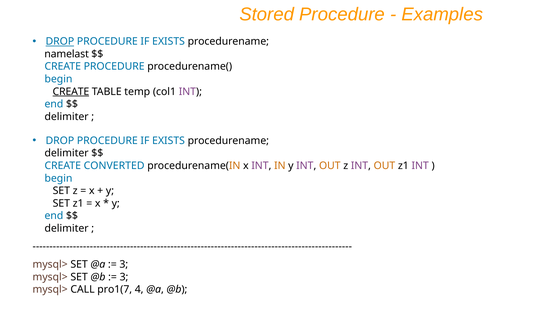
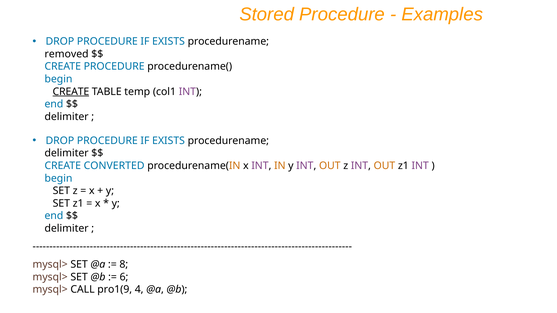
DROP at (60, 42) underline: present -> none
namelast: namelast -> removed
3 at (124, 265): 3 -> 8
3 at (124, 277): 3 -> 6
pro1(7: pro1(7 -> pro1(9
